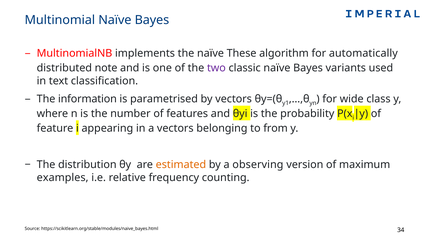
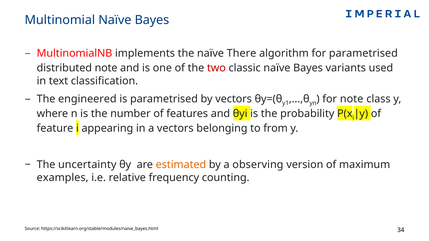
These: These -> There
for automatically: automatically -> parametrised
two colour: purple -> red
information: information -> engineered
for wide: wide -> note
distribution: distribution -> uncertainty
